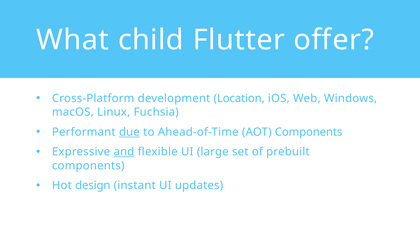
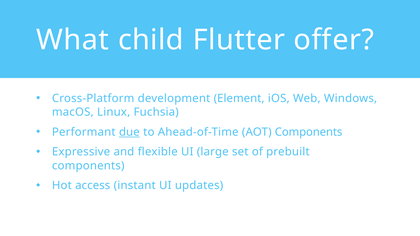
Location: Location -> Element
and underline: present -> none
design: design -> access
